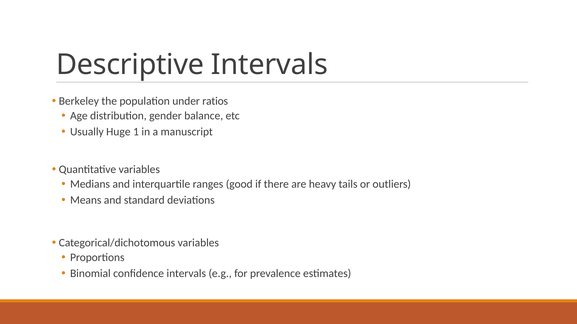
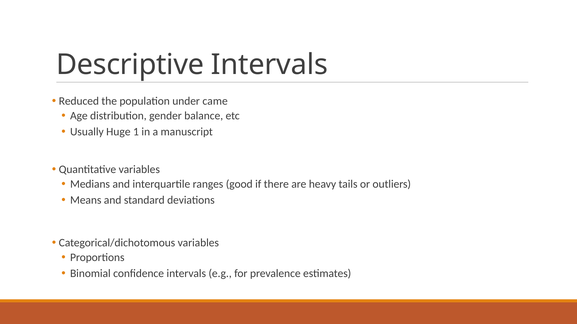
Berkeley: Berkeley -> Reduced
ratios: ratios -> came
